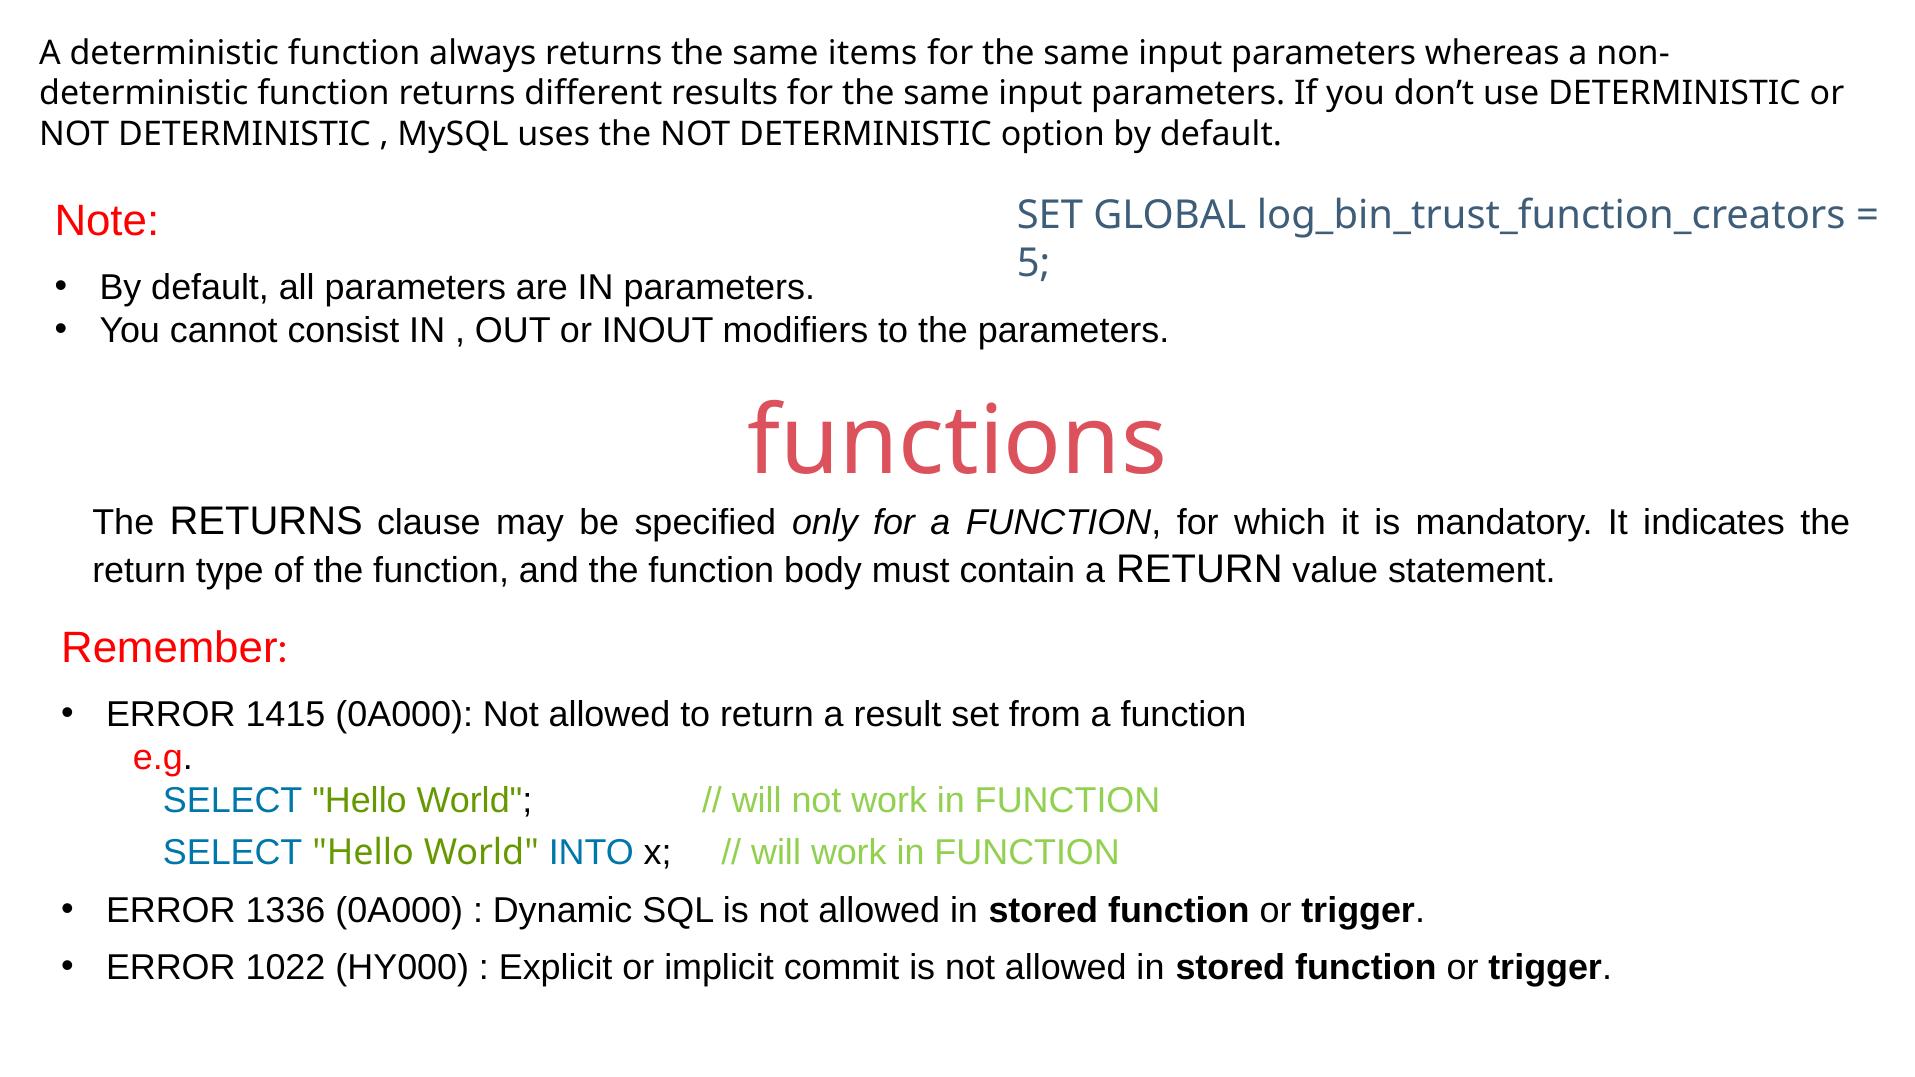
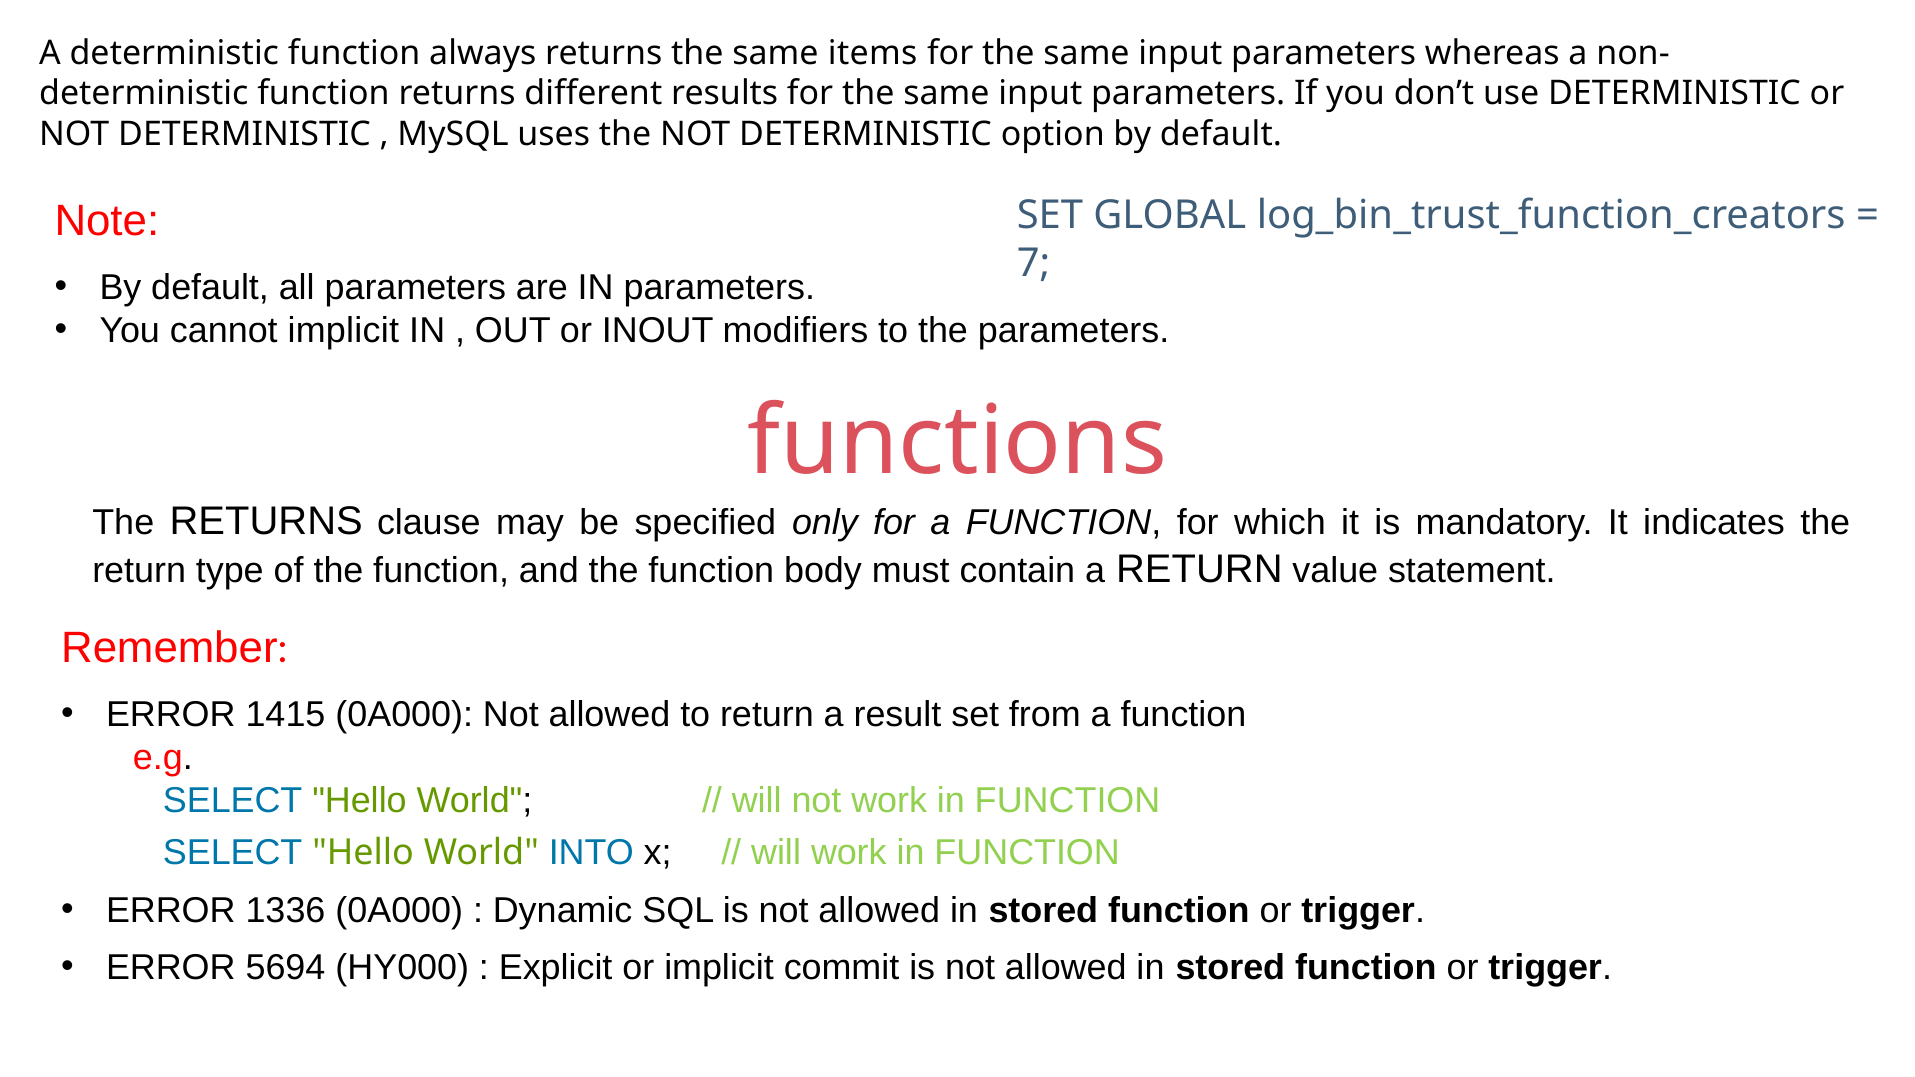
5: 5 -> 7
cannot consist: consist -> implicit
1022: 1022 -> 5694
